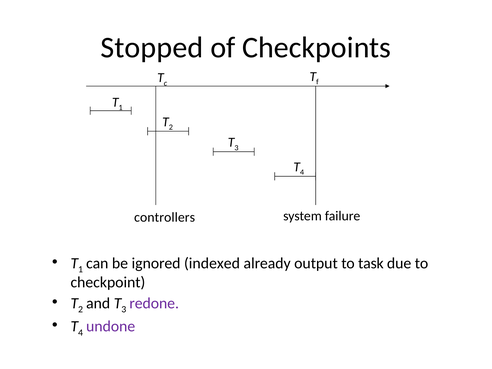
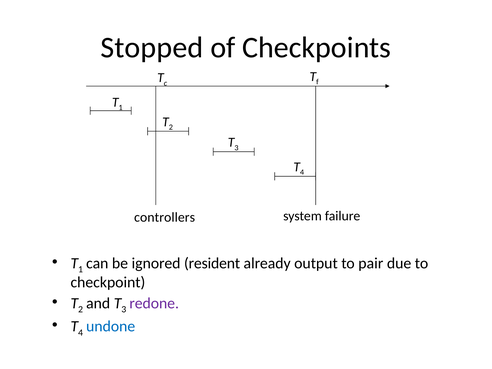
indexed: indexed -> resident
task: task -> pair
undone colour: purple -> blue
